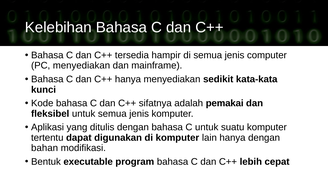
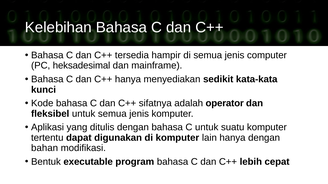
PC menyediakan: menyediakan -> heksadesimal
pemakai: pemakai -> operator
